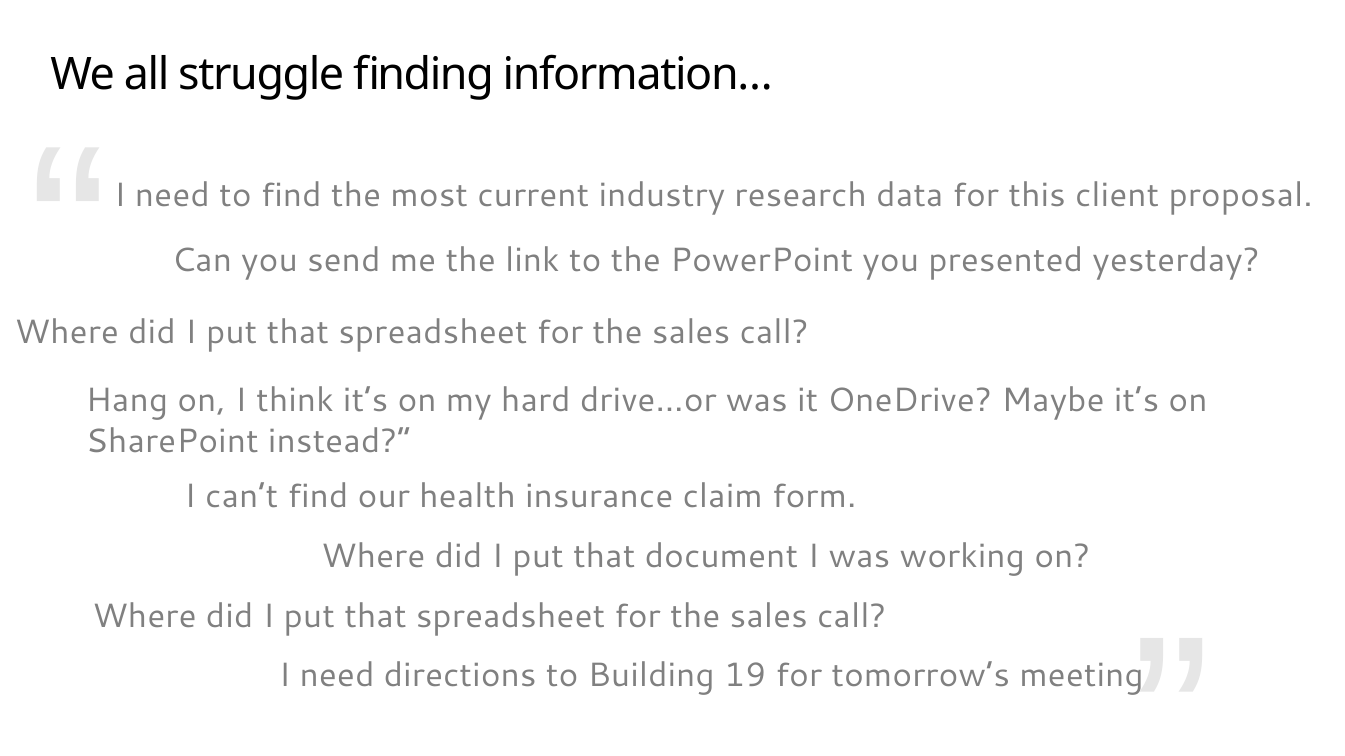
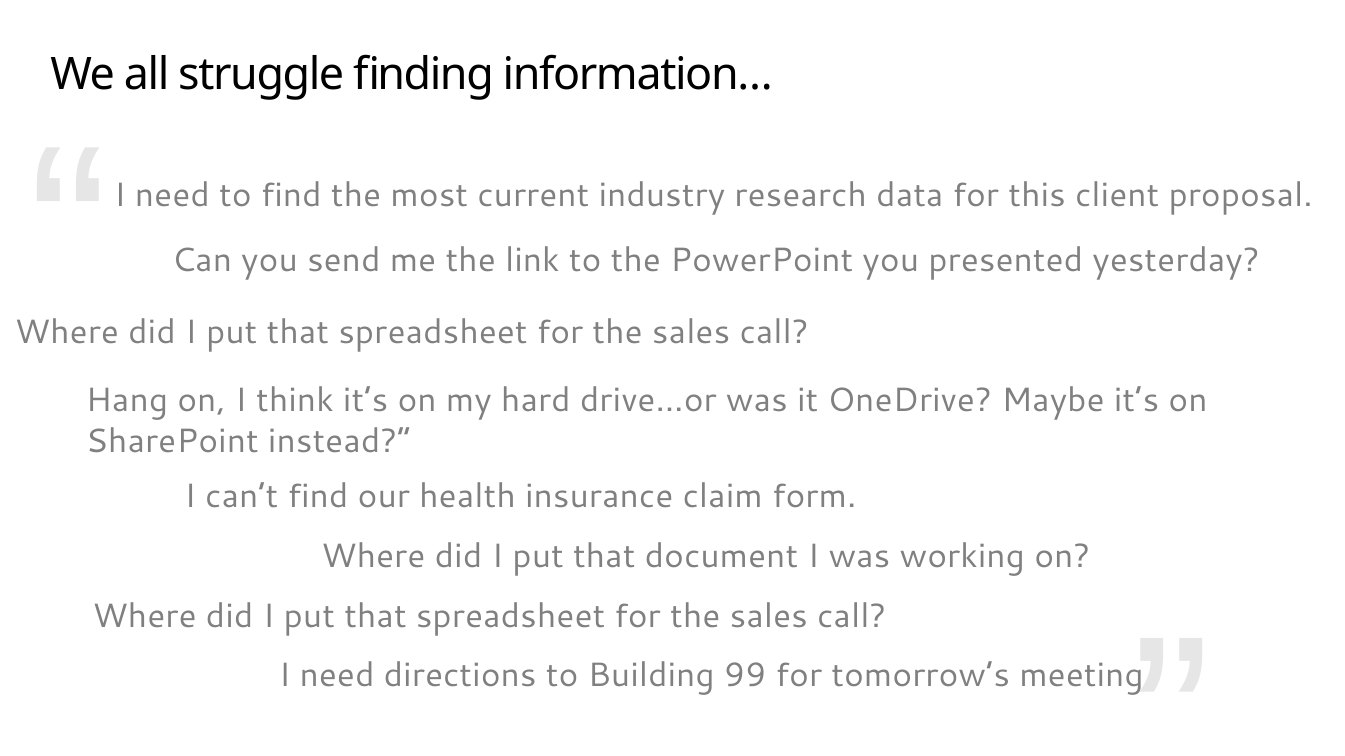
19: 19 -> 99
